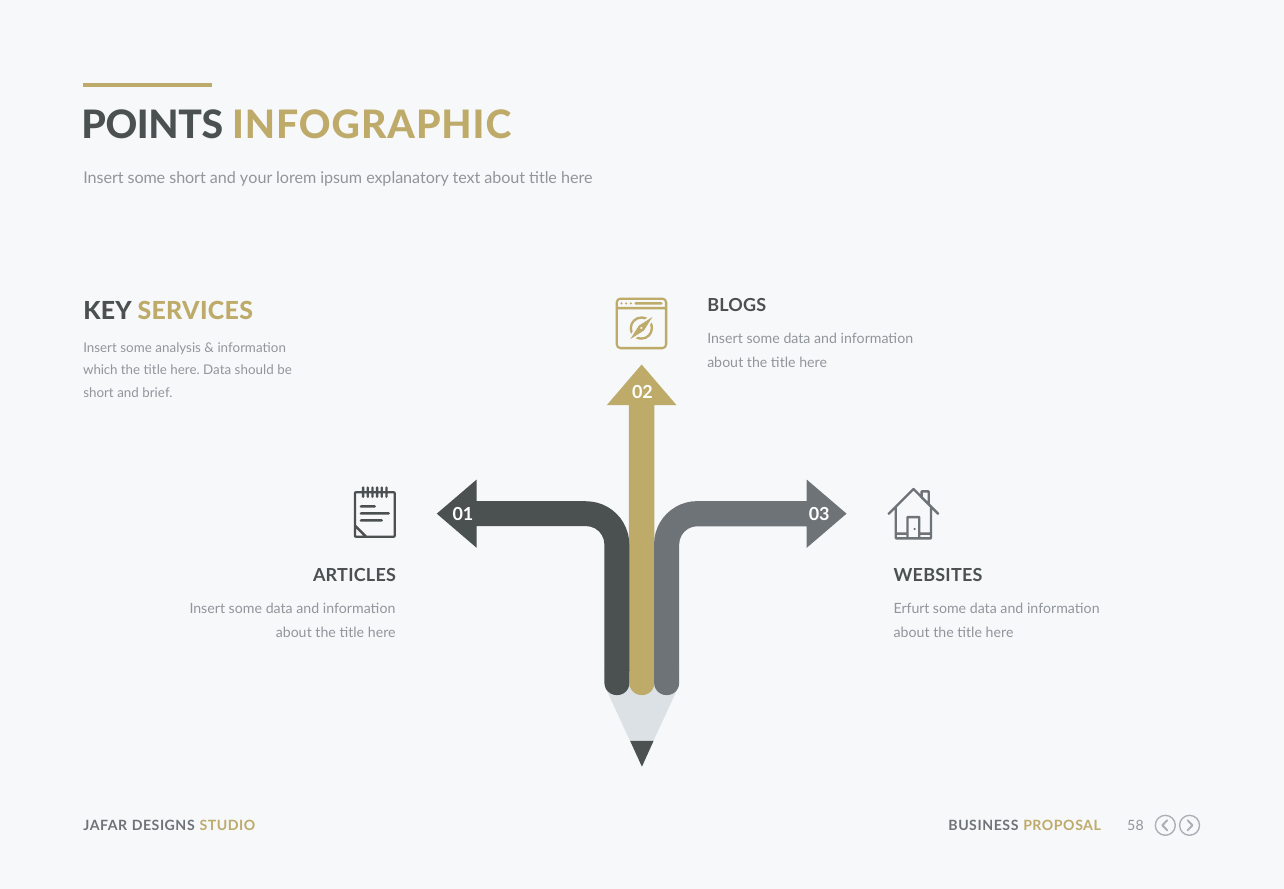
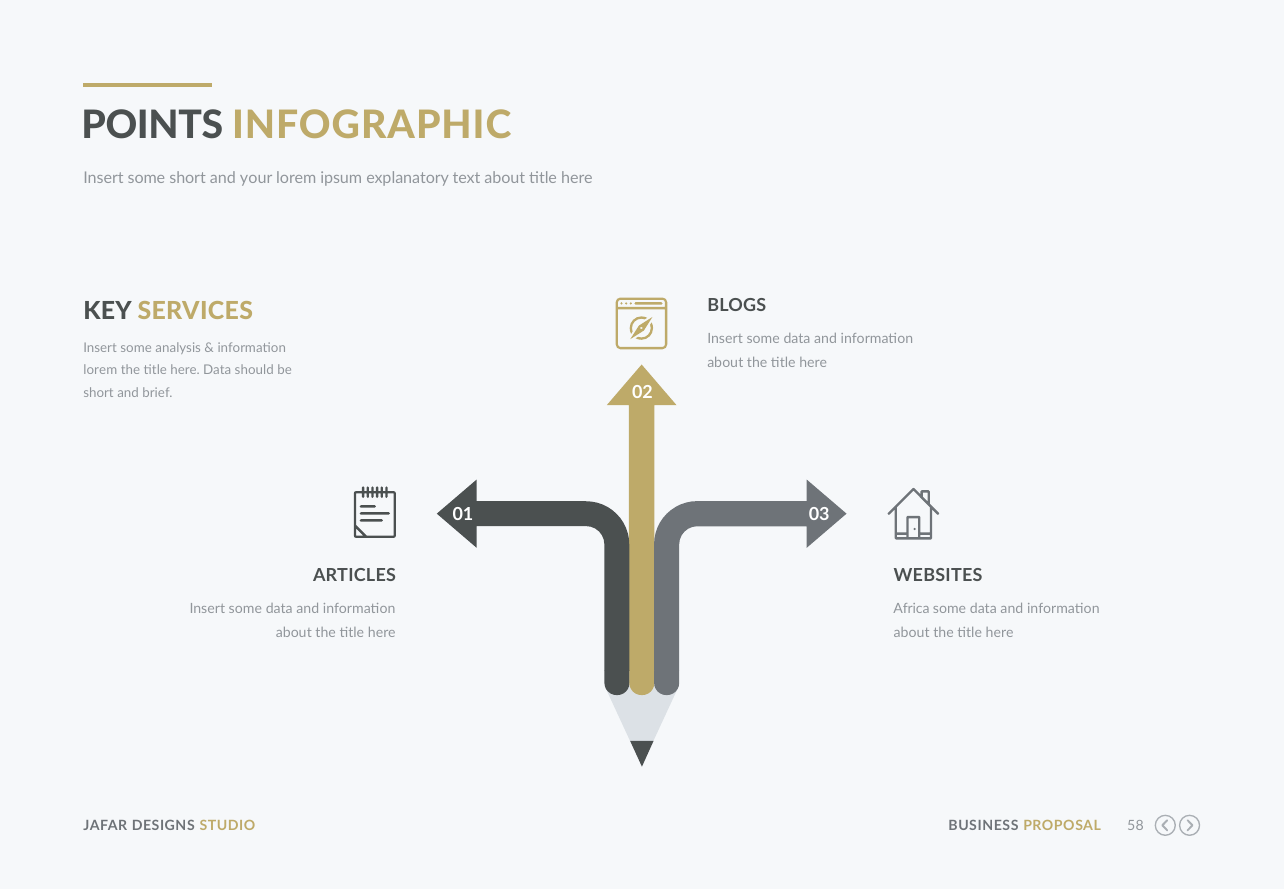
which at (100, 370): which -> lorem
Erfurt: Erfurt -> Africa
